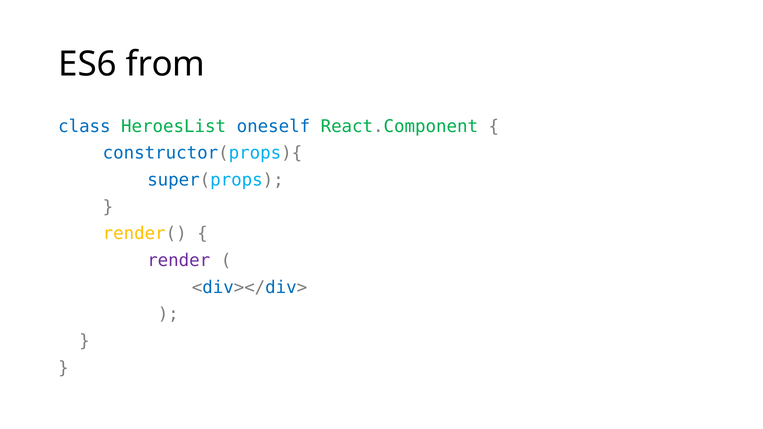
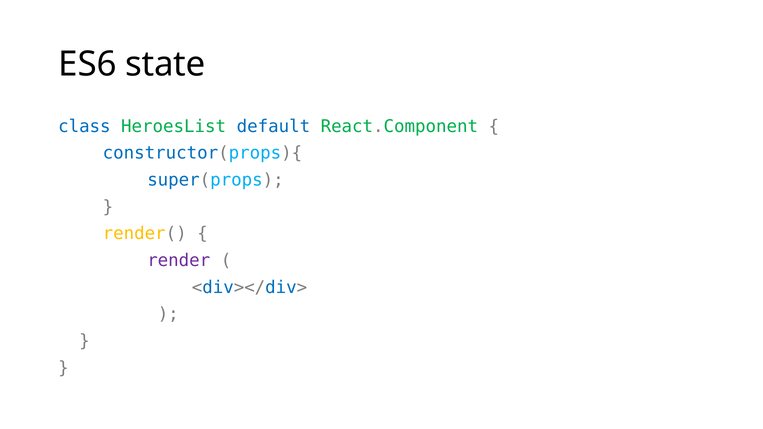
from: from -> state
oneself: oneself -> default
